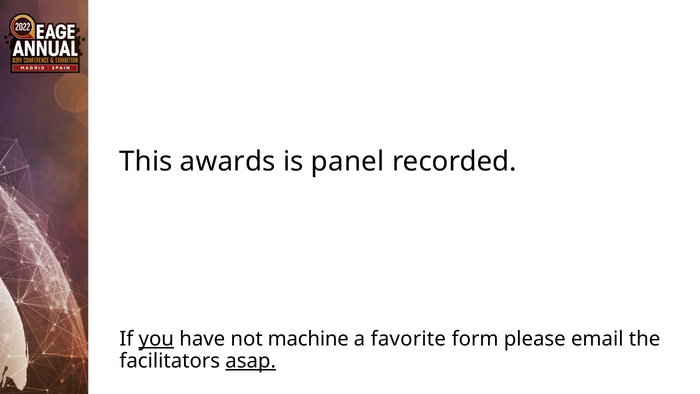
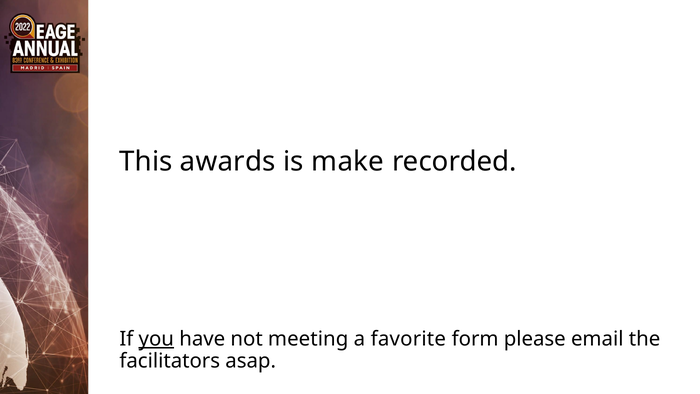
panel: panel -> make
machine: machine -> meeting
asap underline: present -> none
